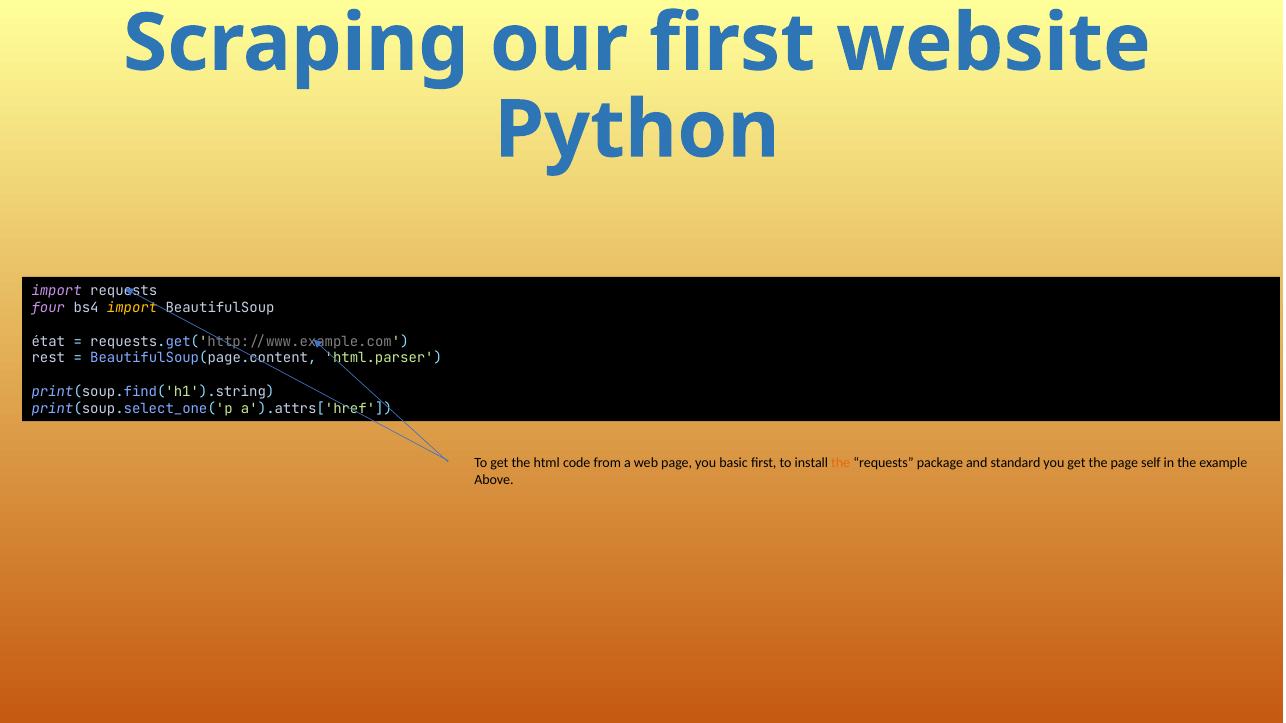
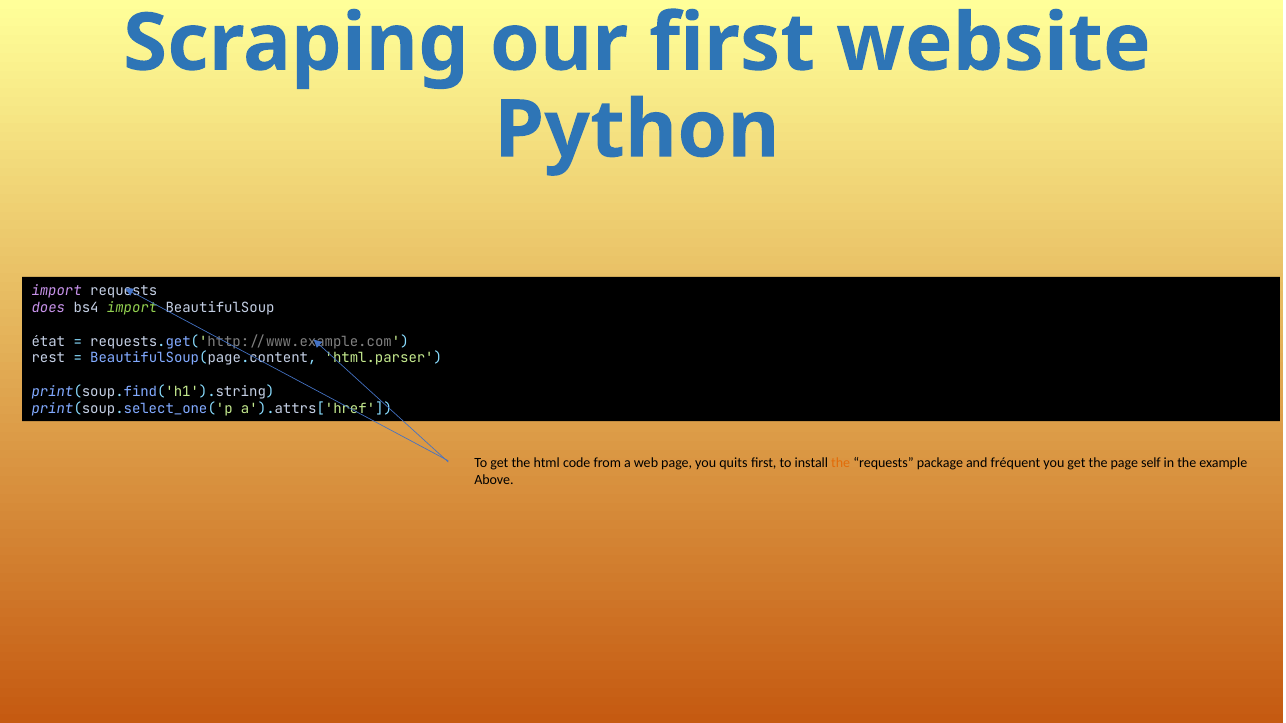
four: four -> does
import at (132, 308) colour: yellow -> light green
basic: basic -> quits
standard: standard -> fréquent
